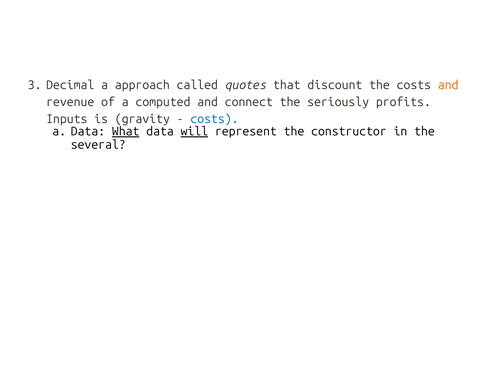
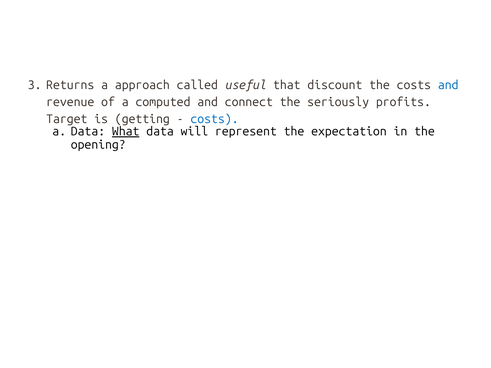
Decimal: Decimal -> Returns
quotes: quotes -> useful
and at (448, 85) colour: orange -> blue
Inputs: Inputs -> Target
gravity: gravity -> getting
will underline: present -> none
constructor: constructor -> expectation
several: several -> opening
